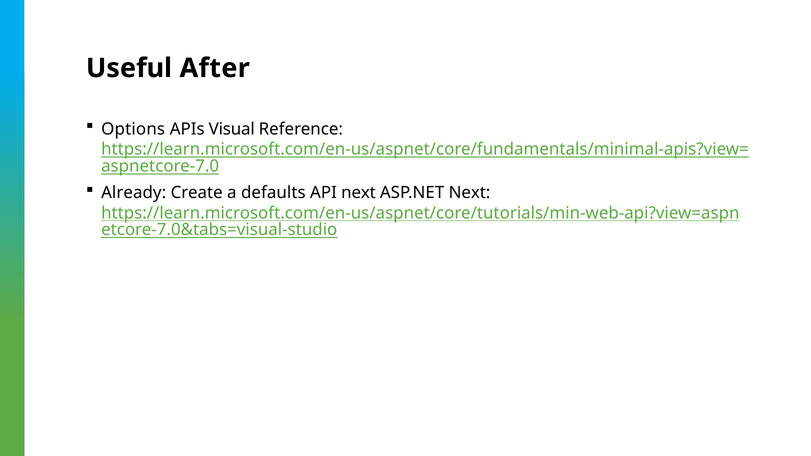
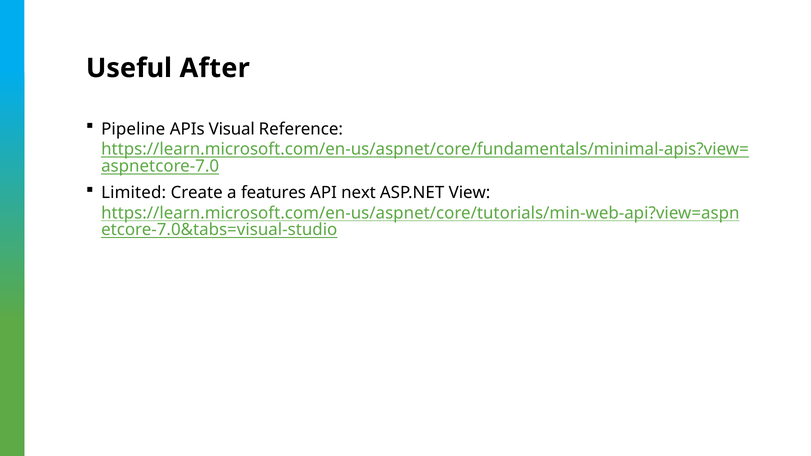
Options: Options -> Pipeline
Already: Already -> Limited
defaults: defaults -> features
ASP.NET Next: Next -> View
